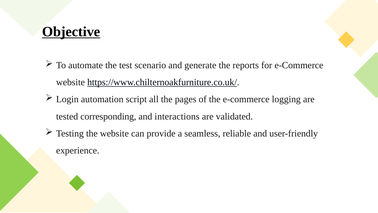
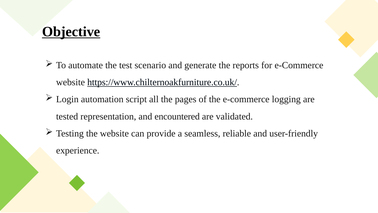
corresponding: corresponding -> representation
interactions: interactions -> encountered
